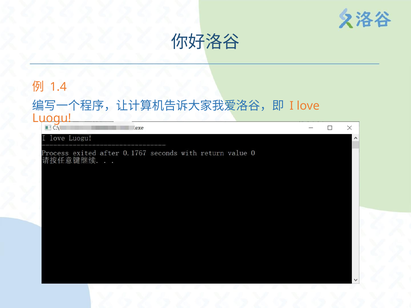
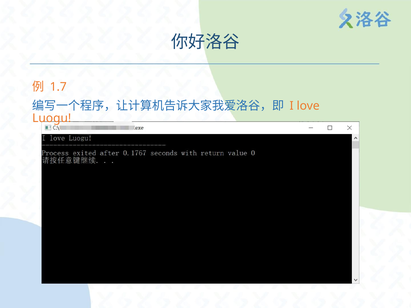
1.4: 1.4 -> 1.7
